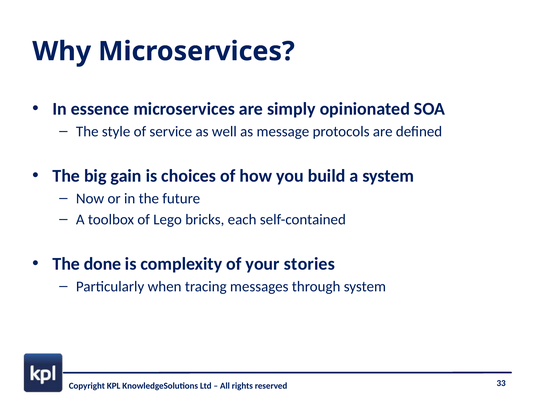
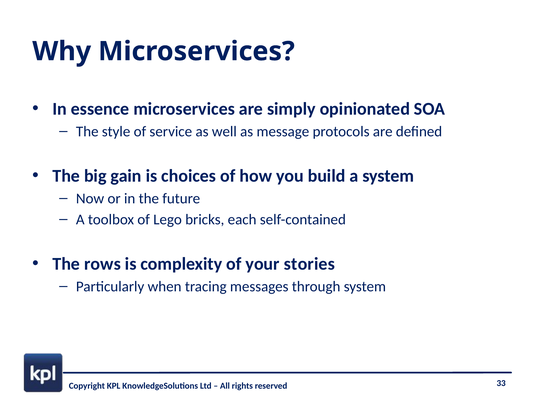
done: done -> rows
